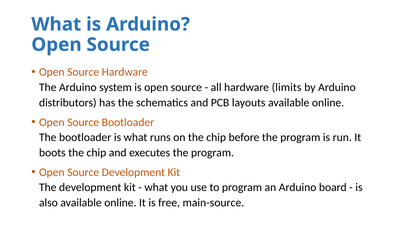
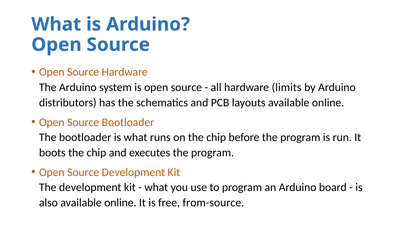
main-source: main-source -> from-source
